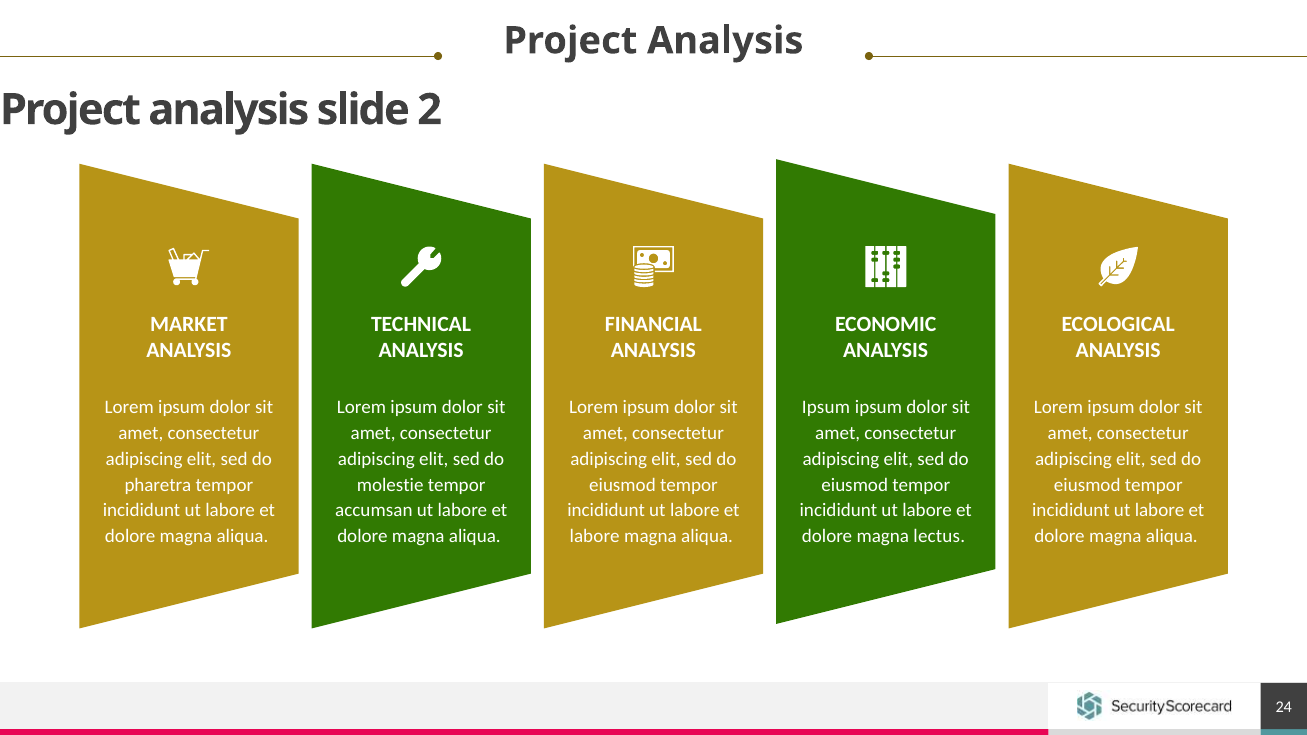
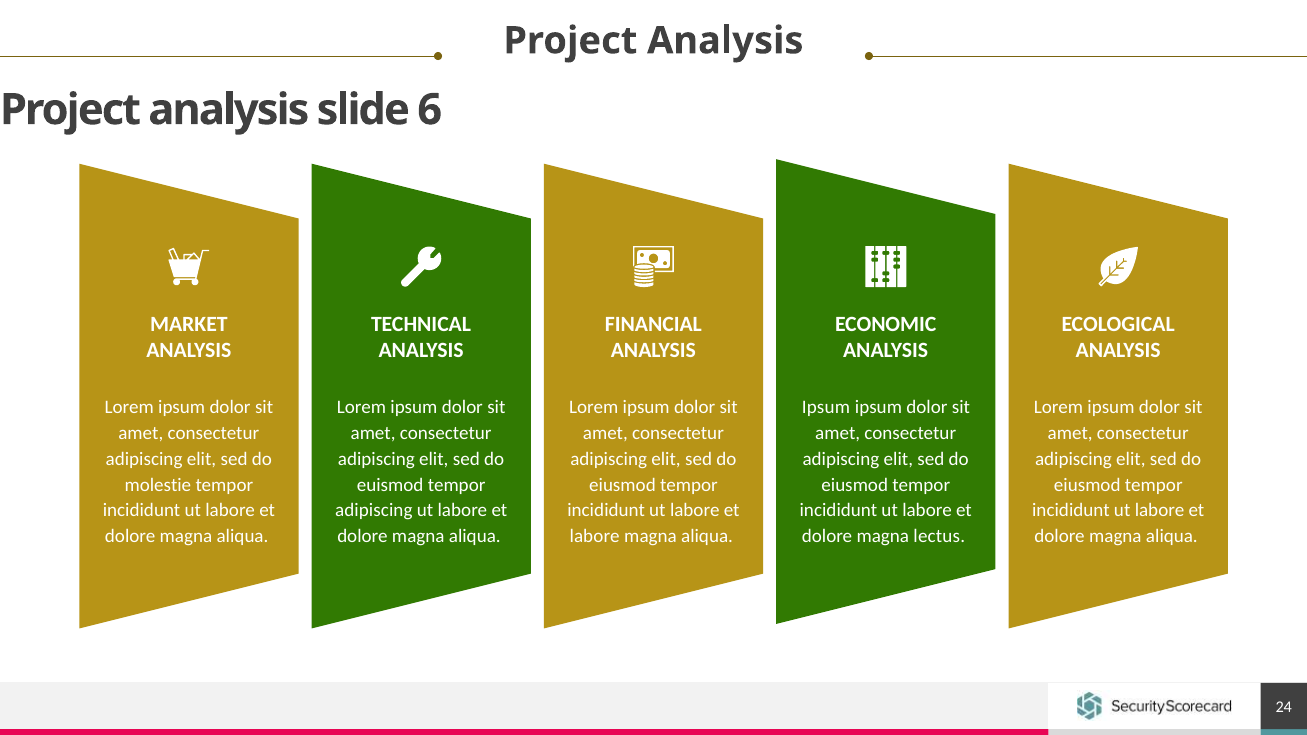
2: 2 -> 6
pharetra: pharetra -> molestie
molestie: molestie -> euismod
accumsan at (374, 511): accumsan -> adipiscing
